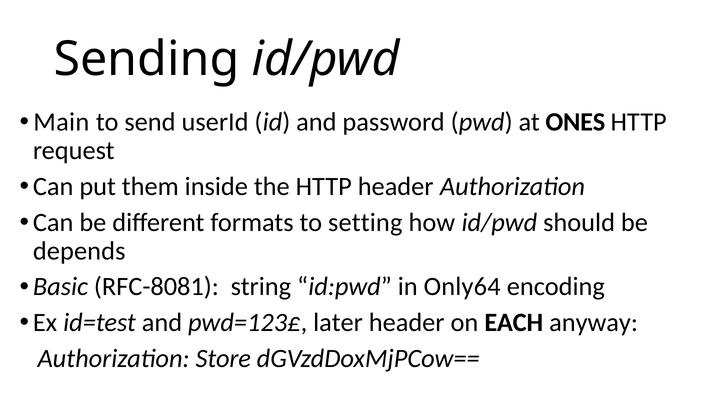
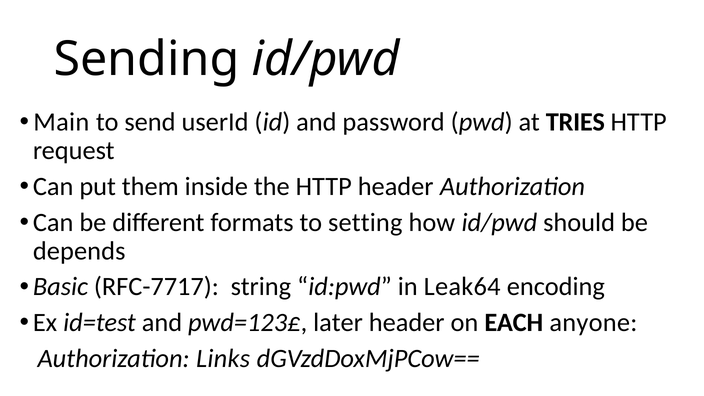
ONES: ONES -> TRIES
RFC-8081: RFC-8081 -> RFC-7717
Only64: Only64 -> Leak64
anyway: anyway -> anyone
Store: Store -> Links
